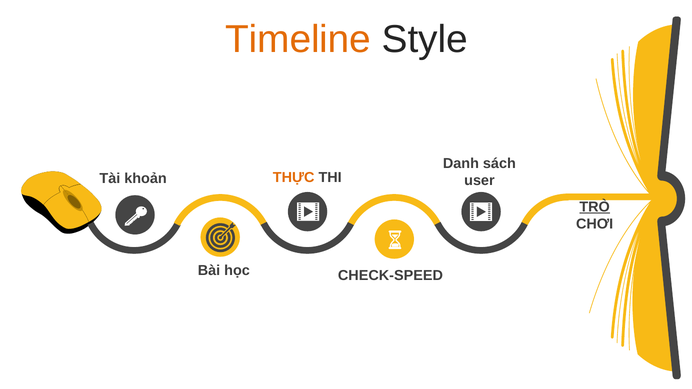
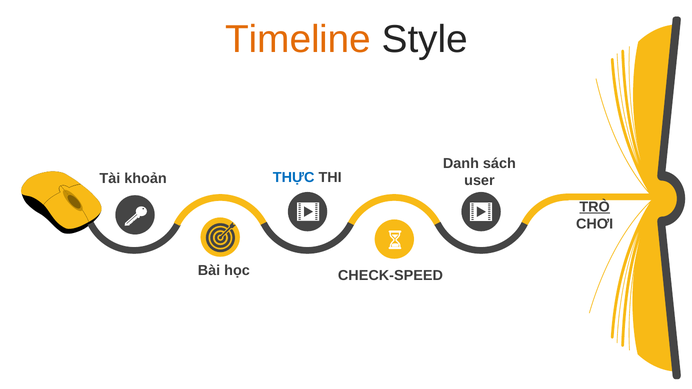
THỰC colour: orange -> blue
